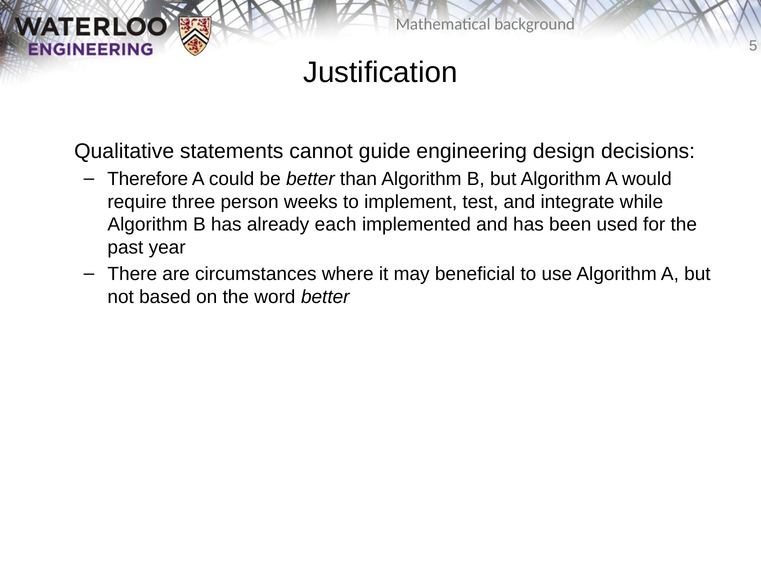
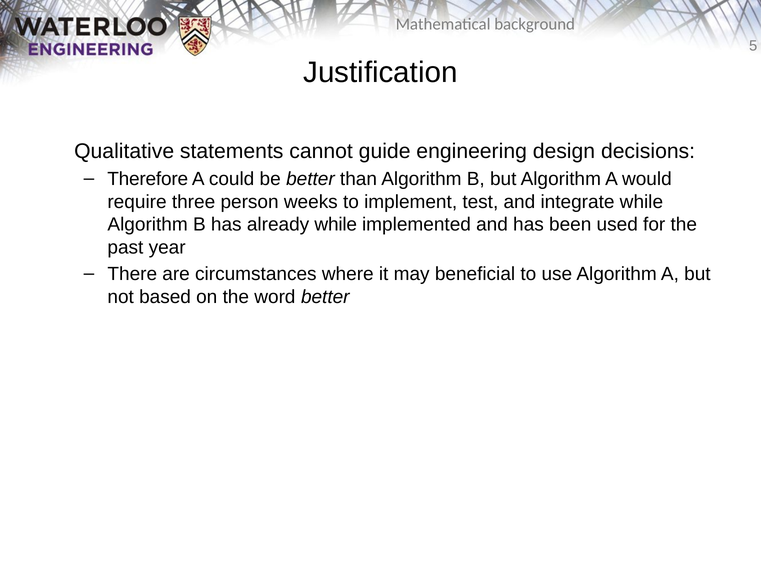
already each: each -> while
